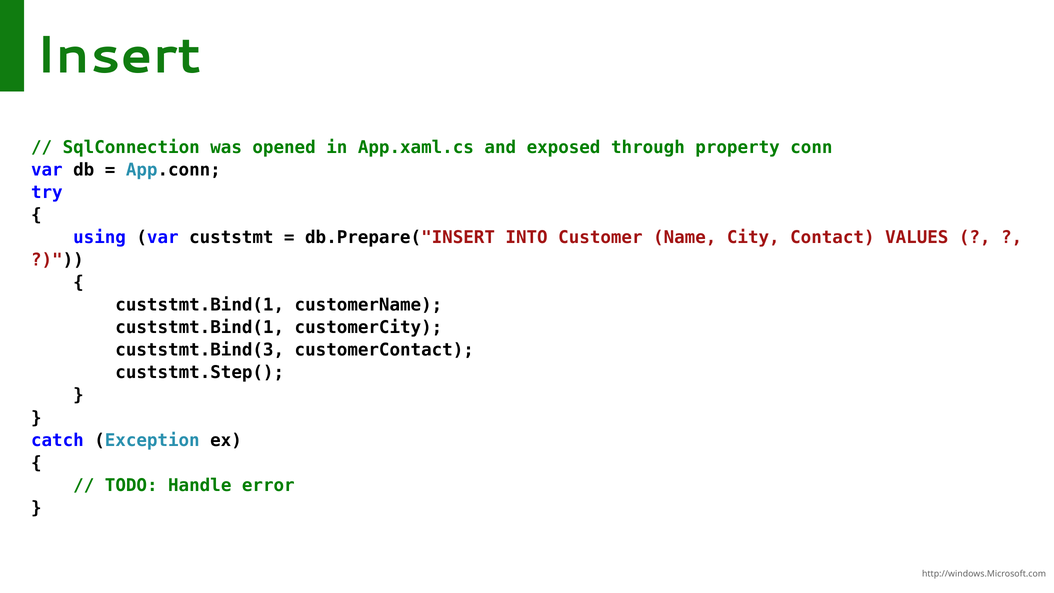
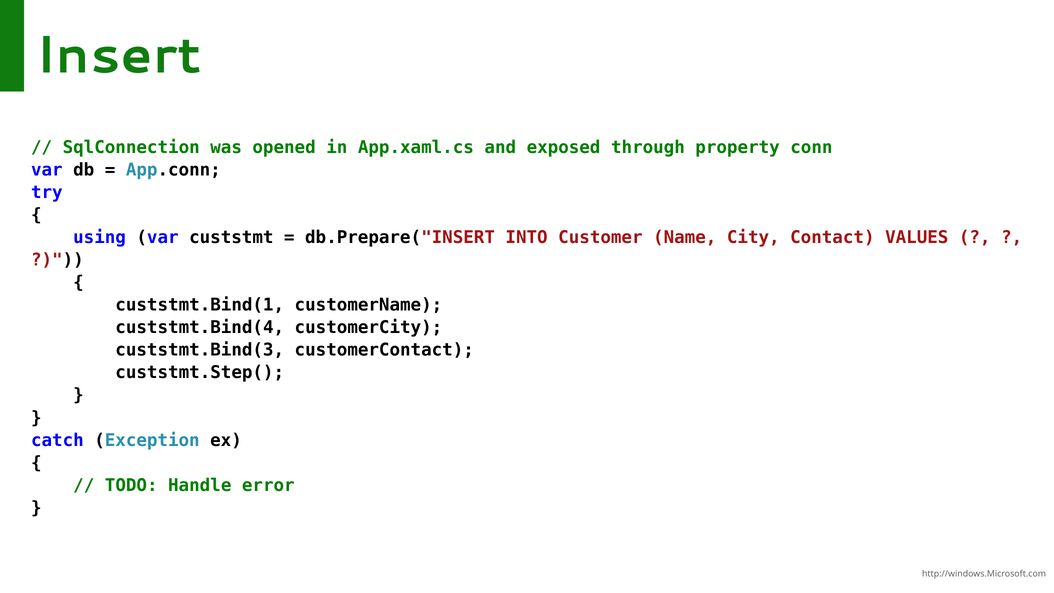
custstmt.Bind(1 at (200, 328): custstmt.Bind(1 -> custstmt.Bind(4
